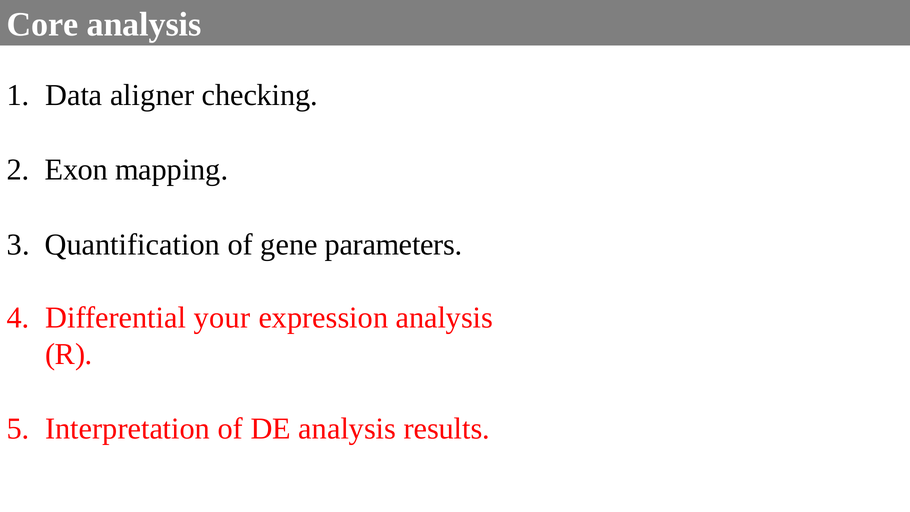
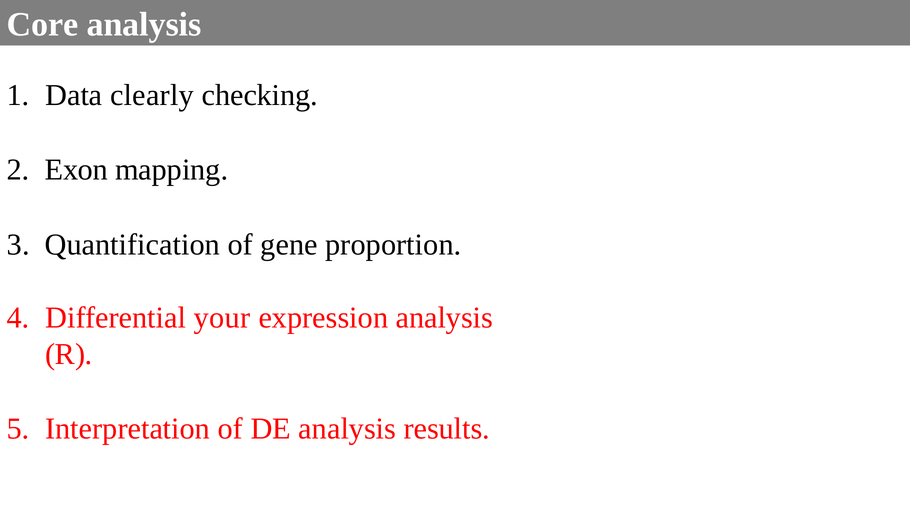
aligner: aligner -> clearly
parameters: parameters -> proportion
